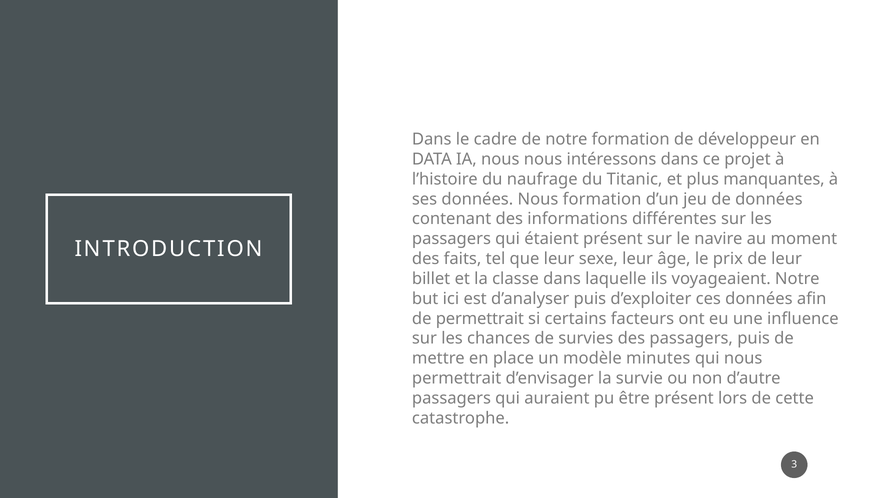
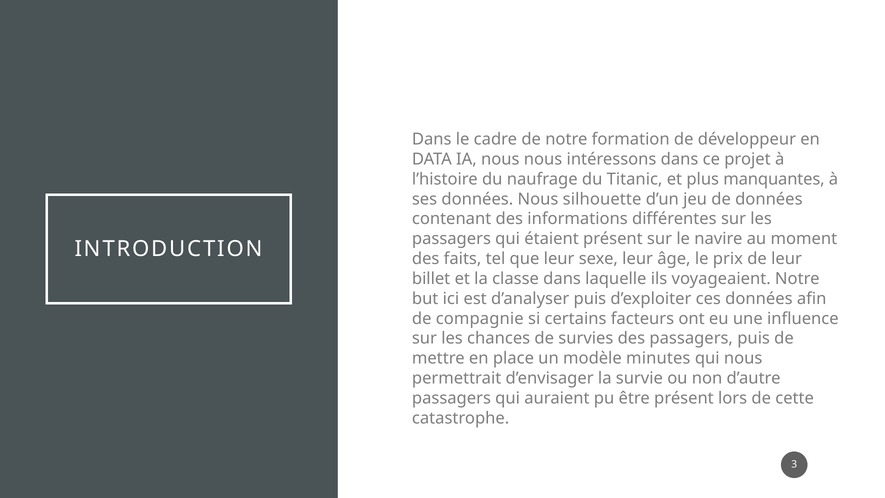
Nous formation: formation -> silhouette
de permettrait: permettrait -> compagnie
